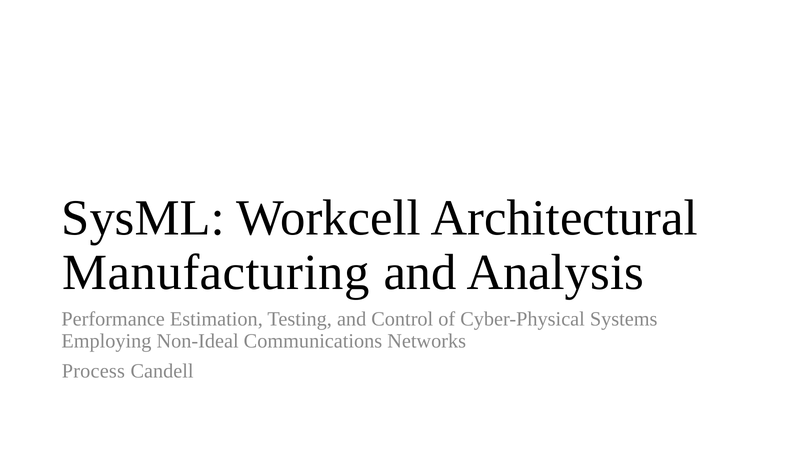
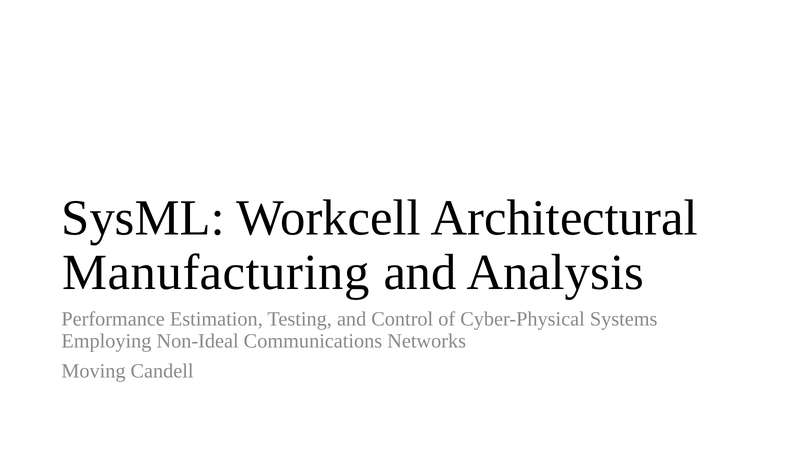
Process: Process -> Moving
